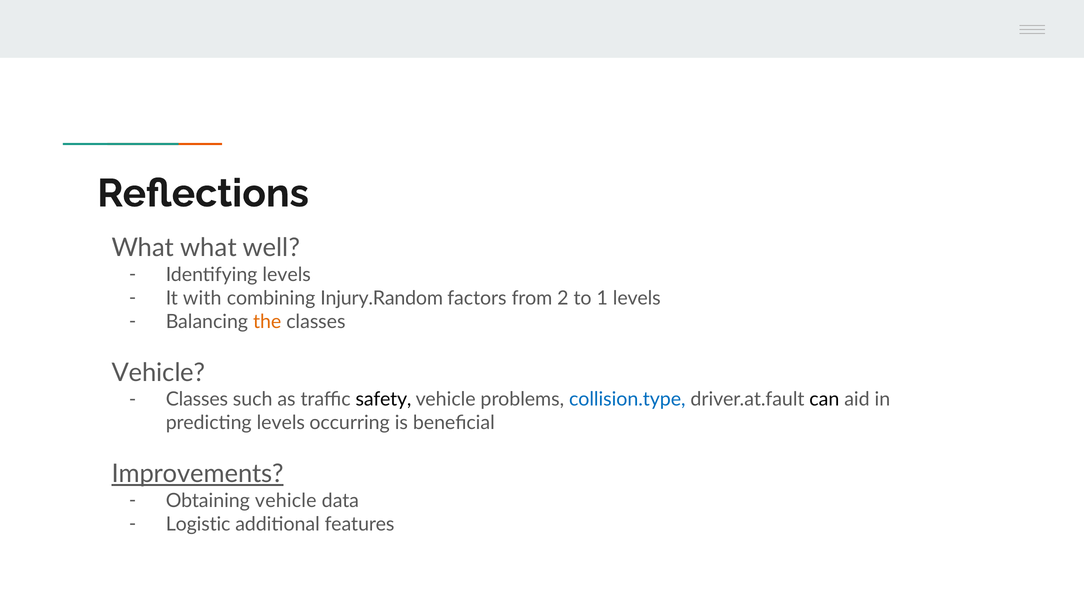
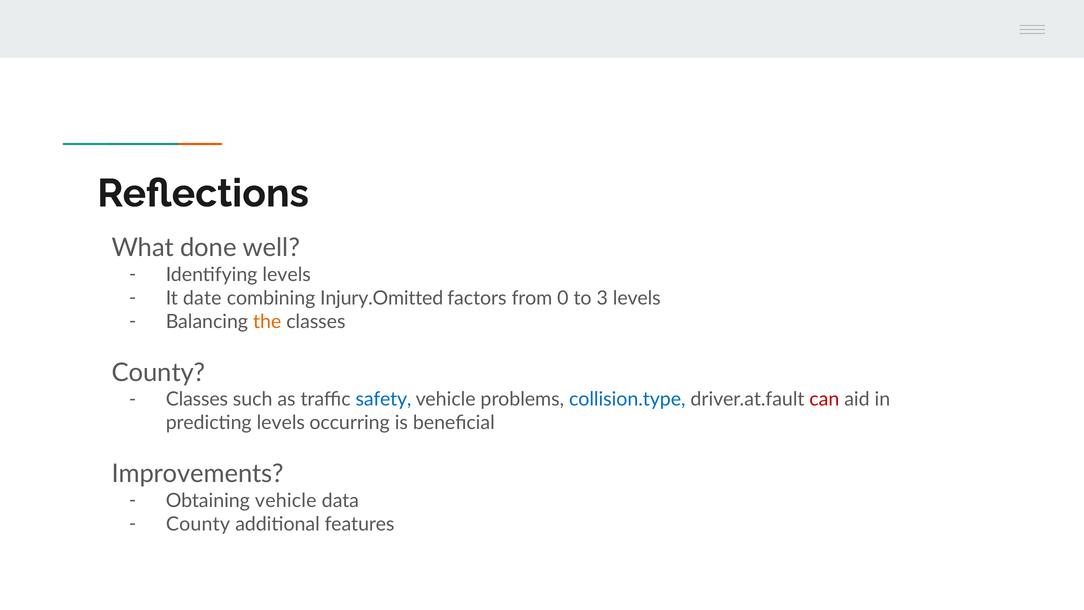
What what: what -> done
with: with -> date
Injury.Random: Injury.Random -> Injury.Omitted
2: 2 -> 0
1: 1 -> 3
Vehicle at (158, 373): Vehicle -> County
safety colour: black -> blue
can colour: black -> red
Improvements underline: present -> none
Logistic at (198, 524): Logistic -> County
